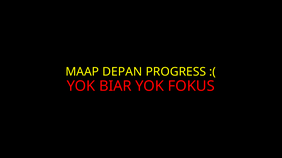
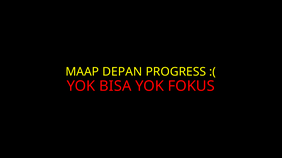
BIAR: BIAR -> BISA
